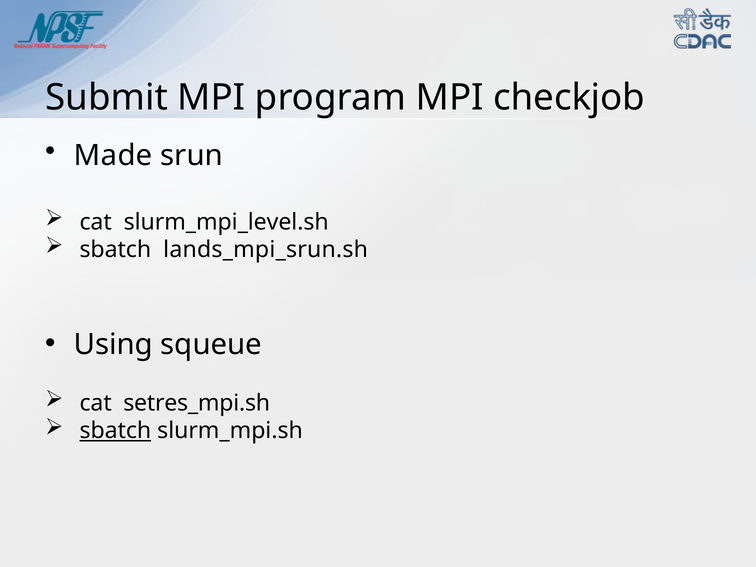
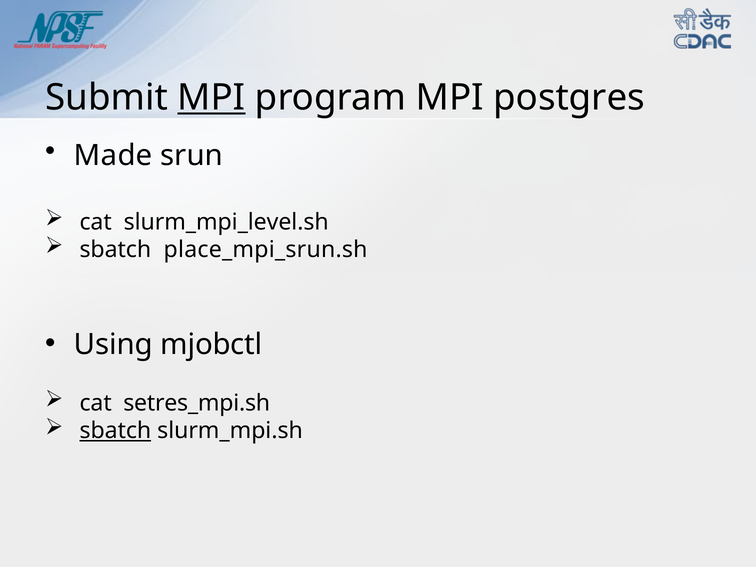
MPI at (211, 98) underline: none -> present
checkjob: checkjob -> postgres
lands_mpi_srun.sh: lands_mpi_srun.sh -> place_mpi_srun.sh
squeue: squeue -> mjobctl
